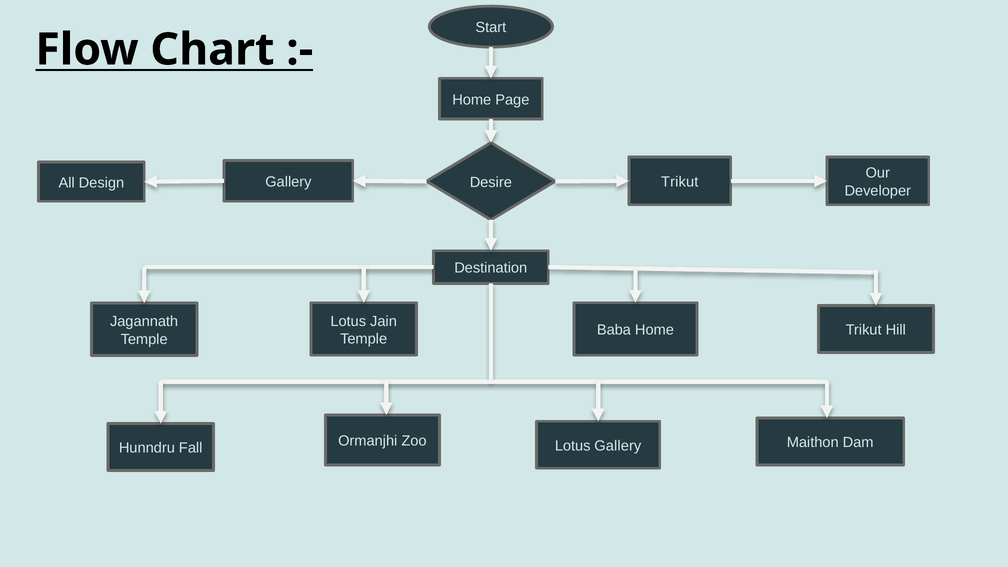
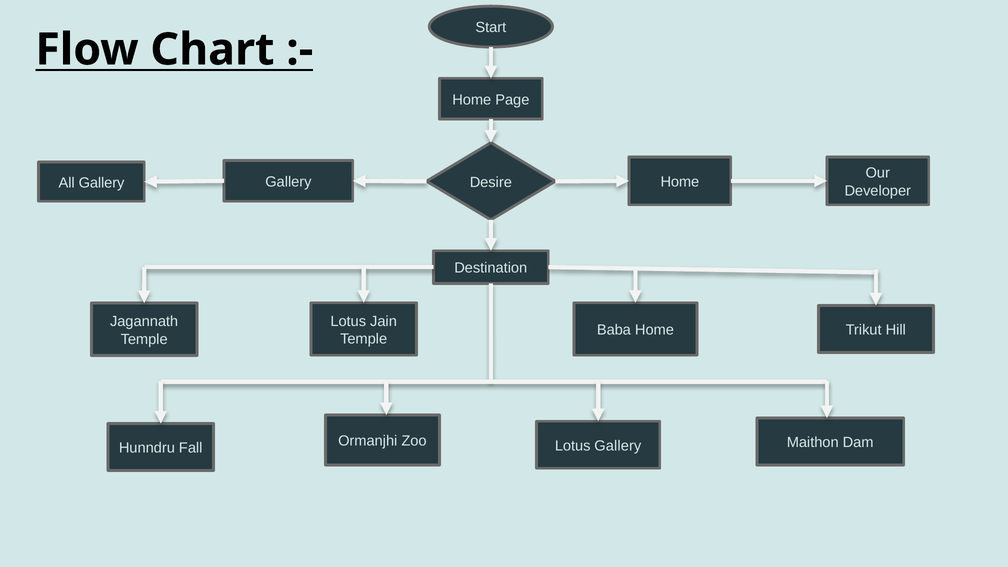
Gallery Trikut: Trikut -> Home
All Design: Design -> Gallery
